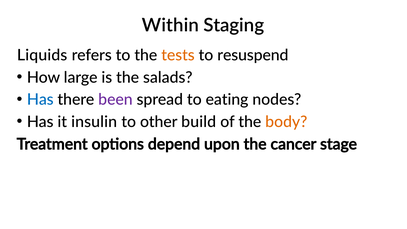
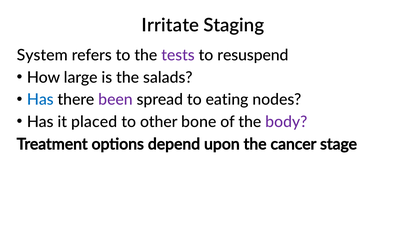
Within: Within -> Irritate
Liquids: Liquids -> System
tests colour: orange -> purple
insulin: insulin -> placed
build: build -> bone
body colour: orange -> purple
